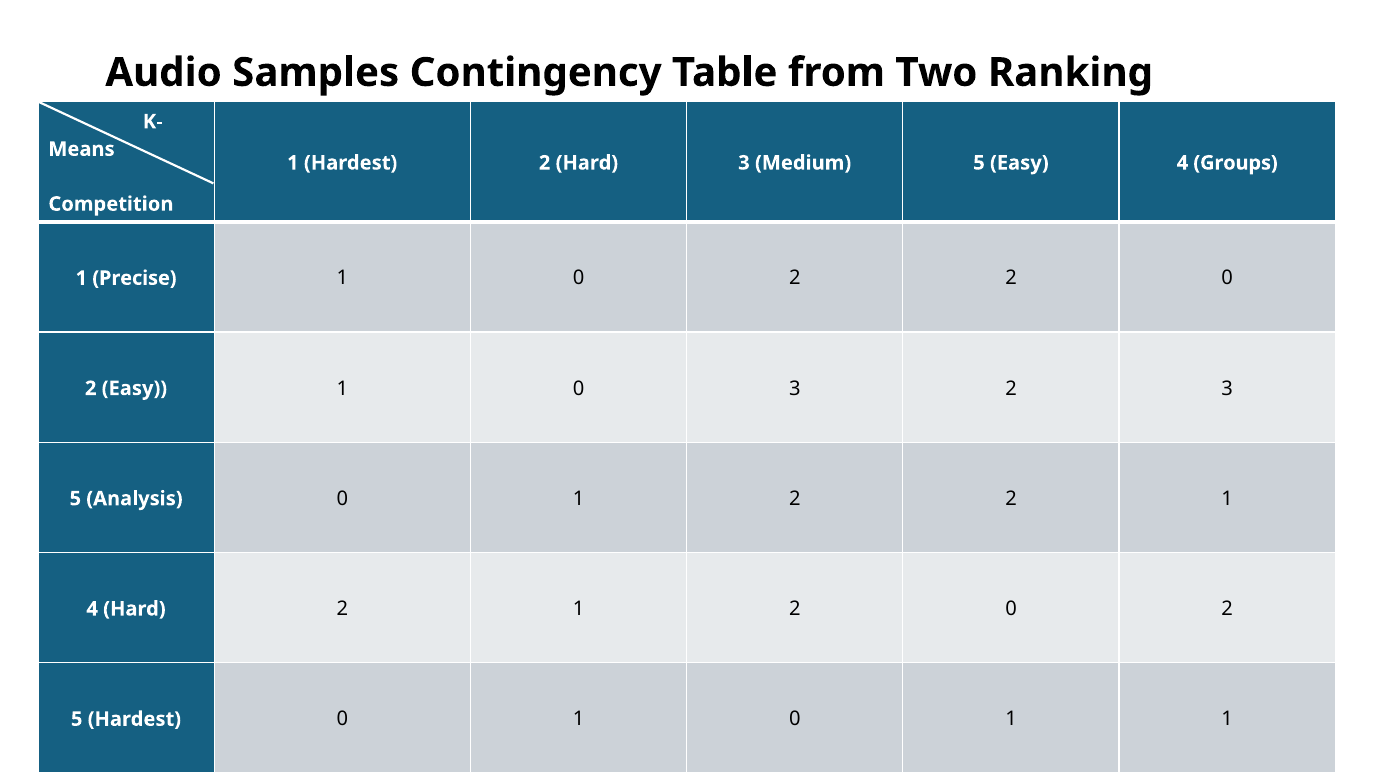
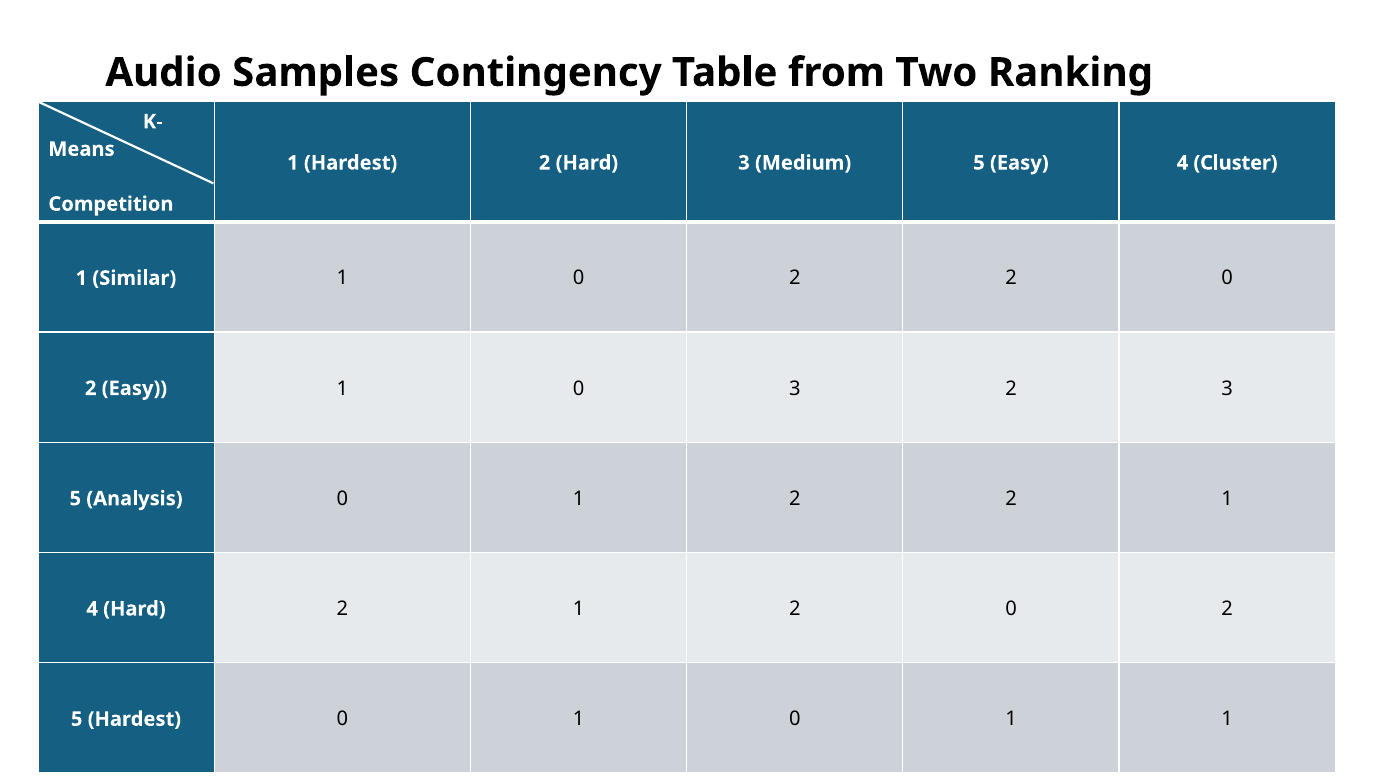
Groups: Groups -> Cluster
Precise: Precise -> Similar
